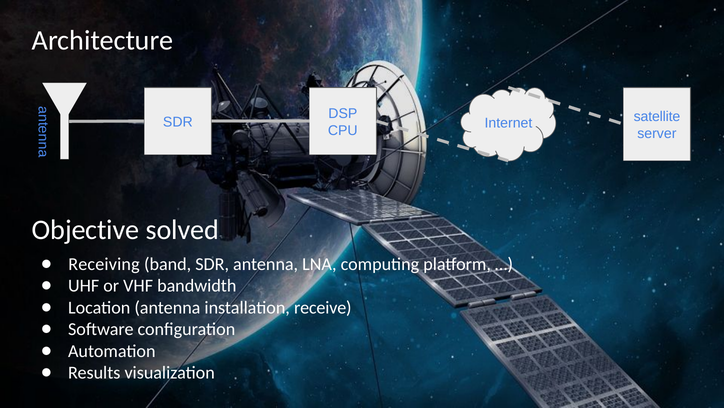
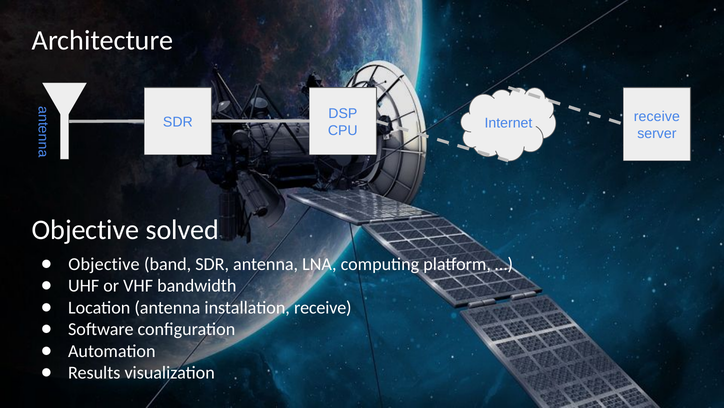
satellite at (657, 116): satellite -> receive
Receiving at (104, 264): Receiving -> Objective
